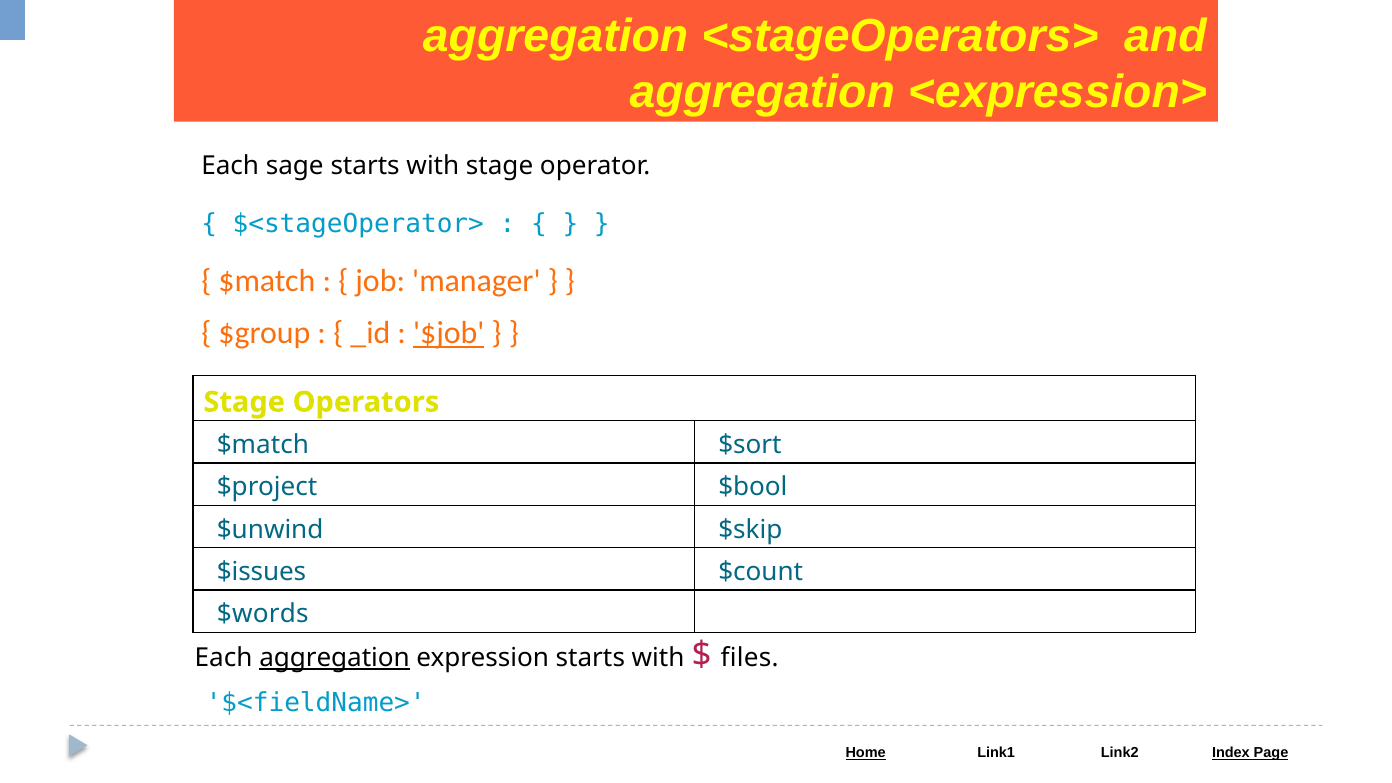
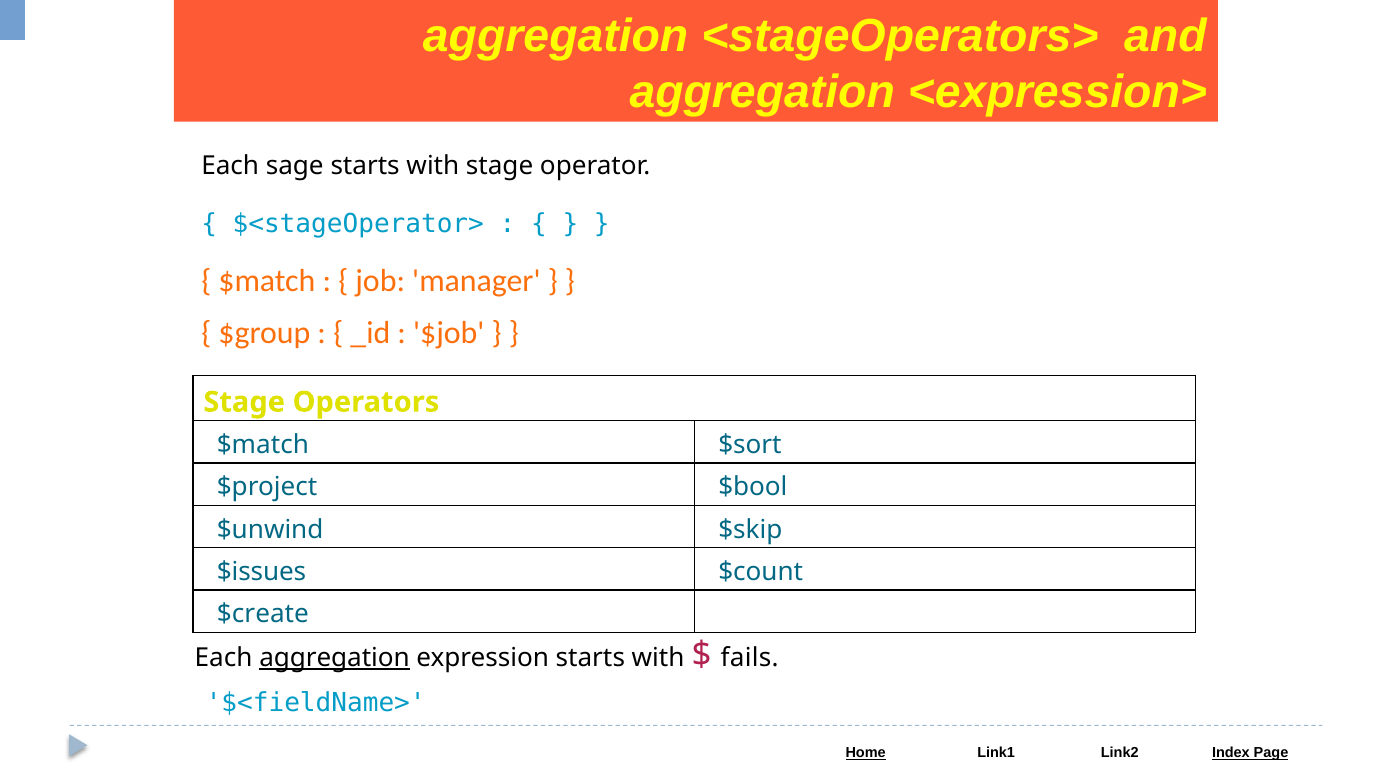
$job underline: present -> none
$words: $words -> $create
files: files -> fails
